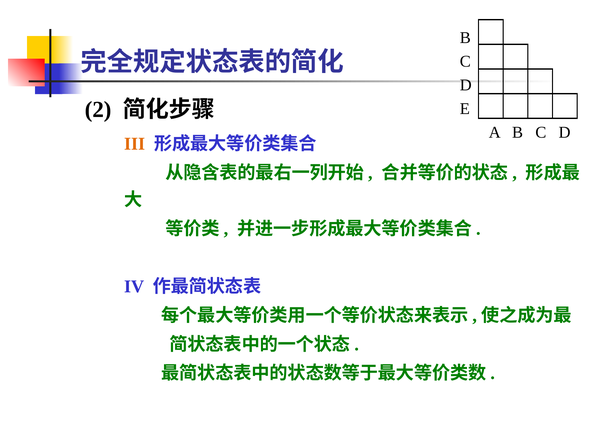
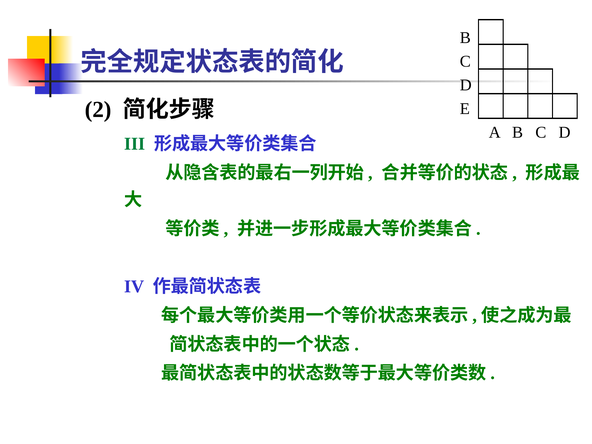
III colour: orange -> green
